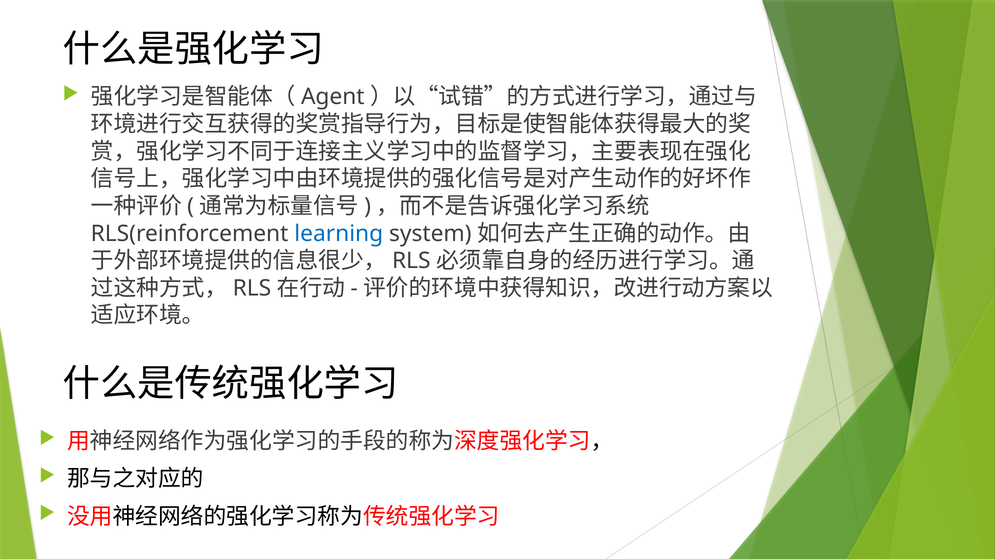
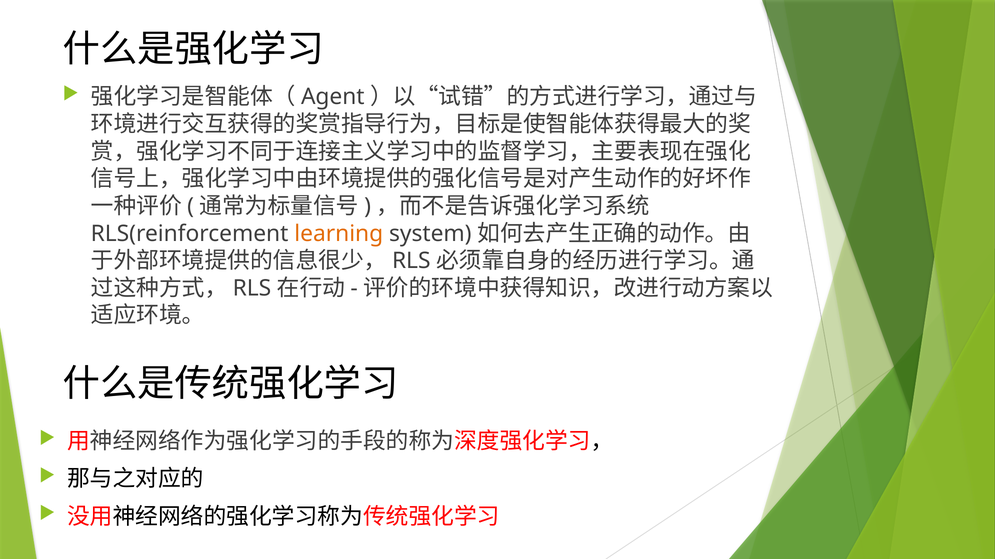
learning colour: blue -> orange
